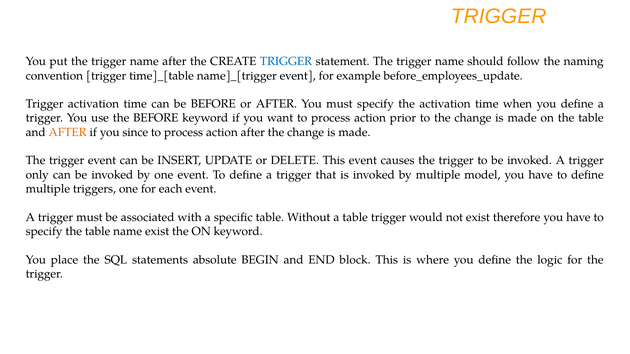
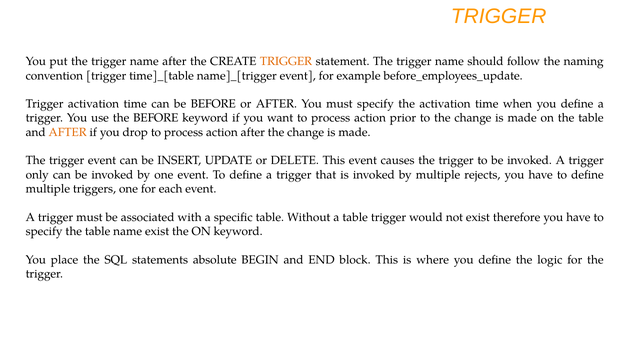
TRIGGER at (286, 62) colour: blue -> orange
since: since -> drop
model: model -> rejects
